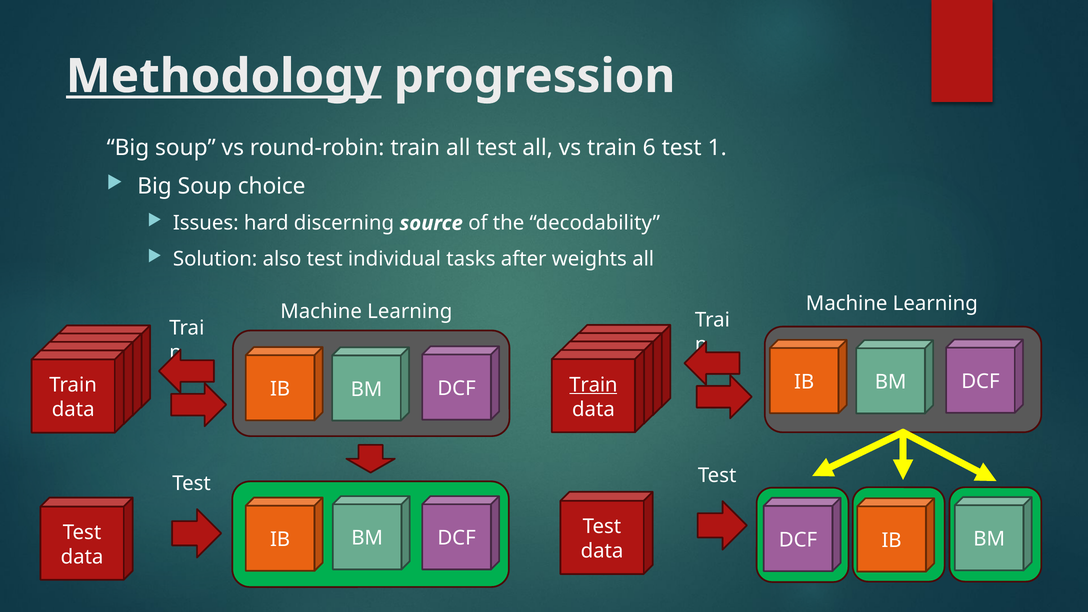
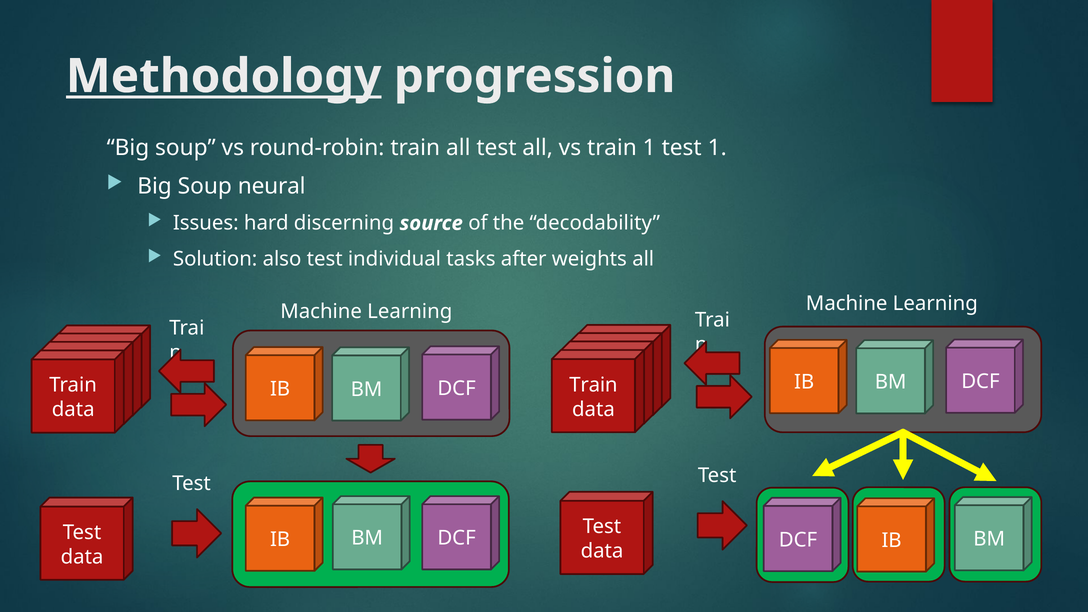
train 6: 6 -> 1
choice: choice -> neural
Train at (593, 385) underline: present -> none
